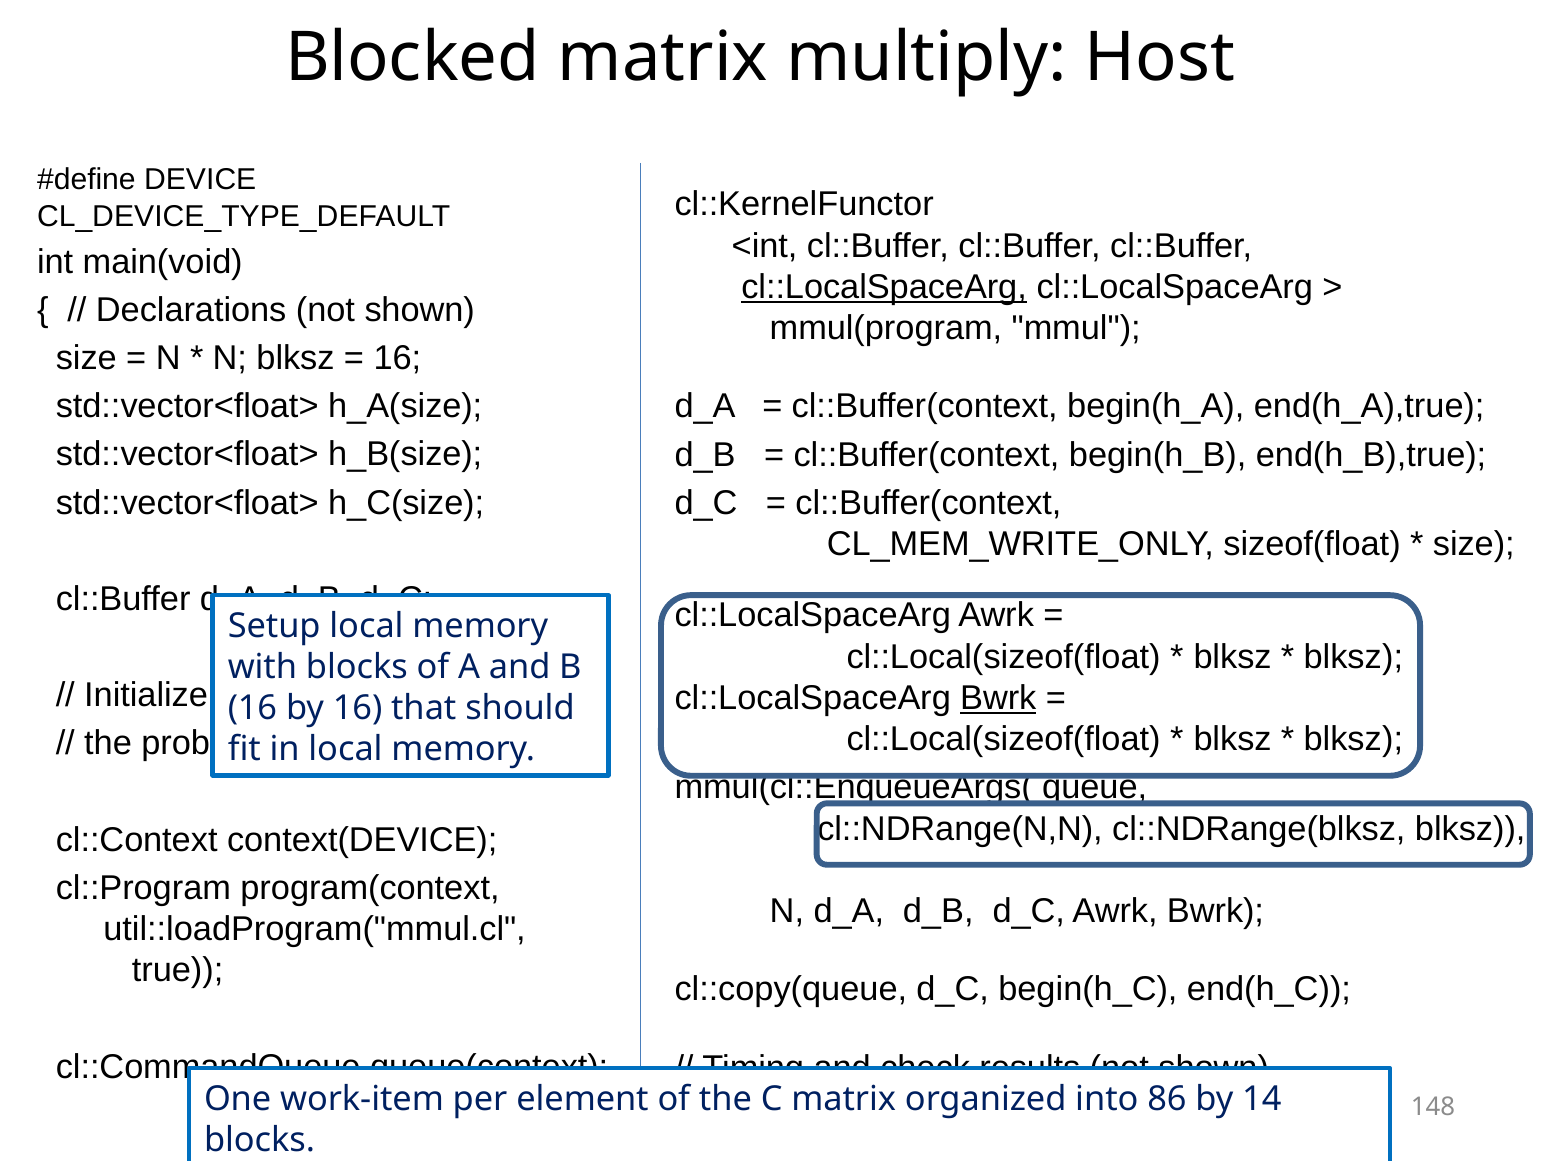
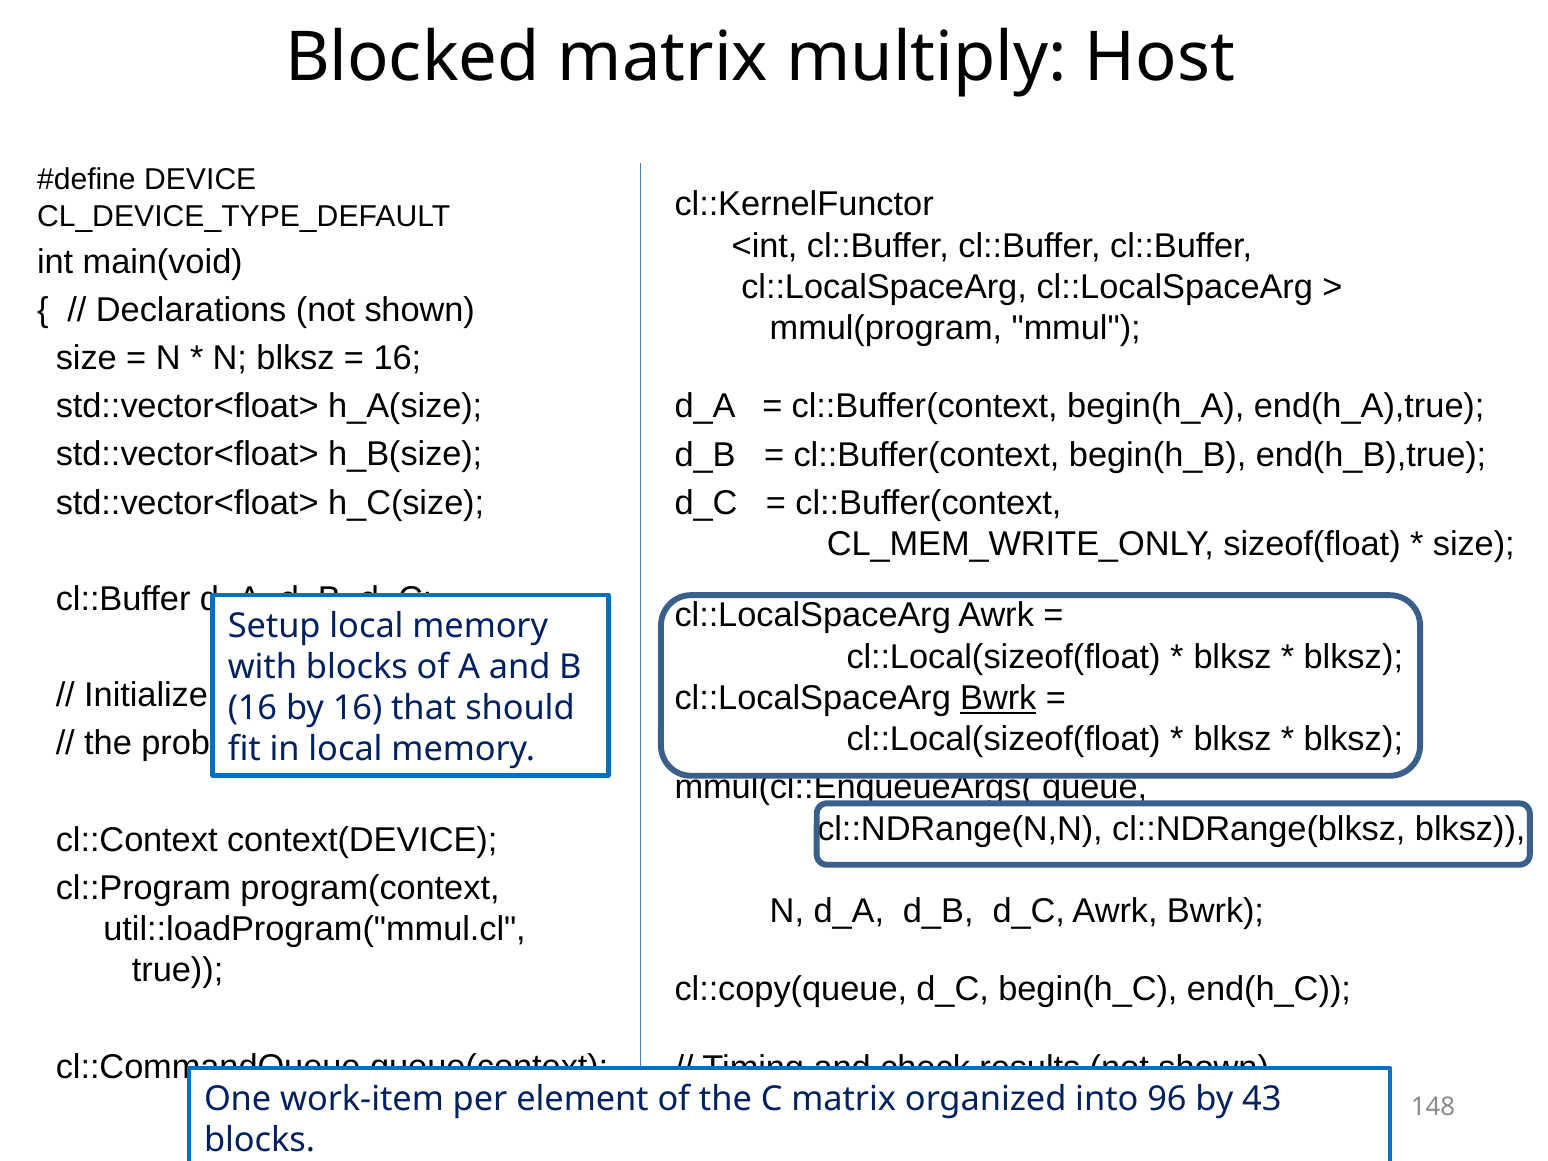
cl::LocalSpaceArg at (884, 287) underline: present -> none
86: 86 -> 96
14: 14 -> 43
